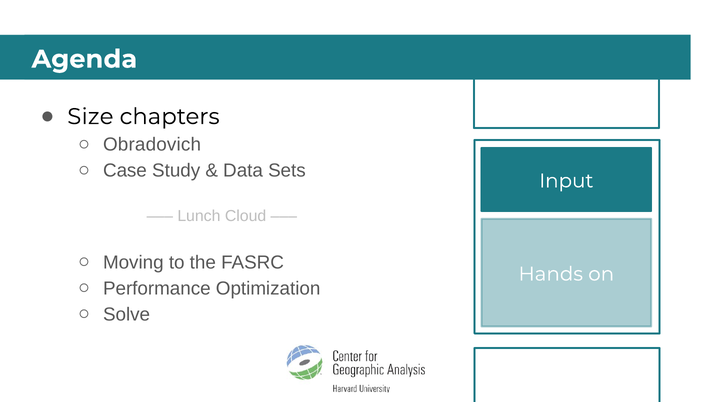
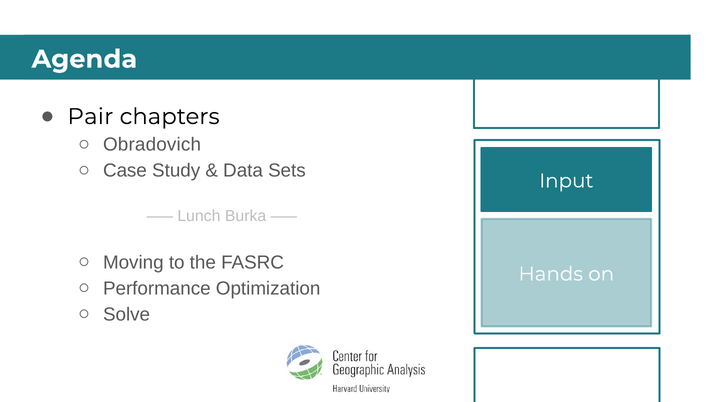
Size: Size -> Pair
Cloud: Cloud -> Burka
